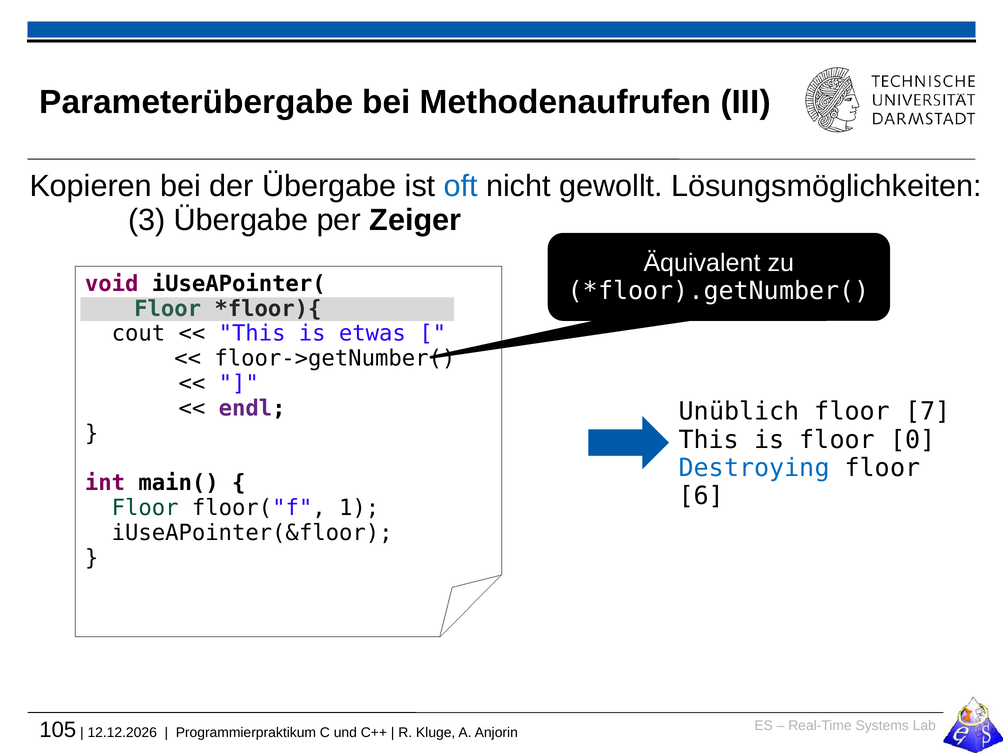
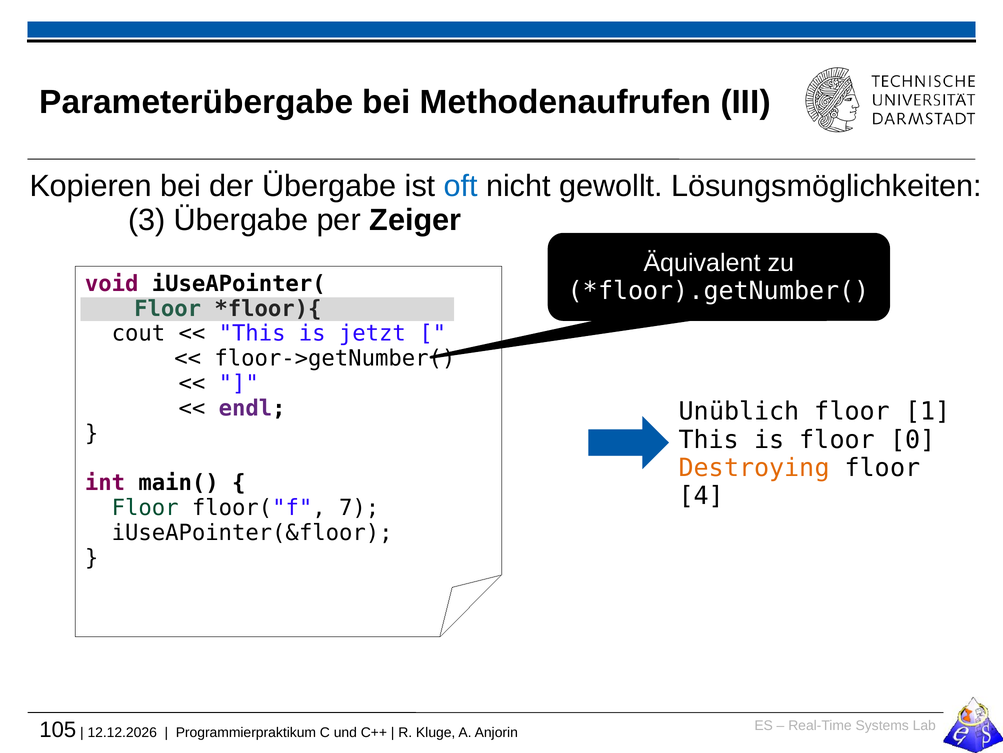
etwas: etwas -> jetzt
7: 7 -> 1
Destroying colour: blue -> orange
6: 6 -> 4
1: 1 -> 7
